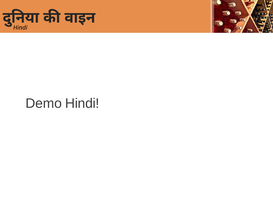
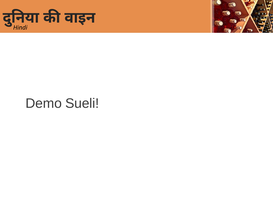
Demo Hindi: Hindi -> Sueli
